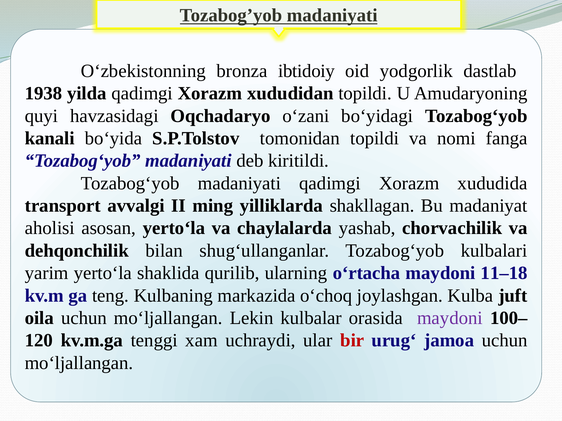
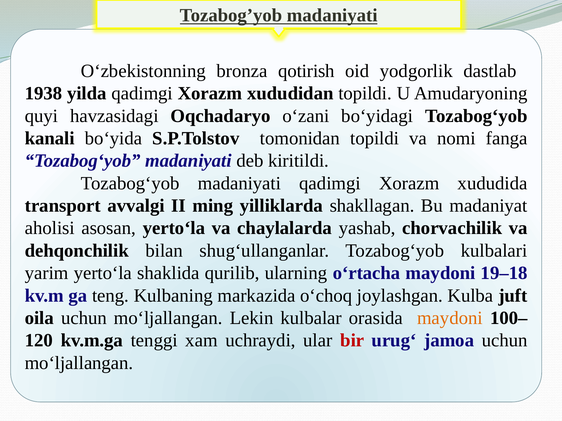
ibtidoiy: ibtidoiy -> qotirish
11–18: 11–18 -> 19–18
maydoni at (450, 318) colour: purple -> orange
